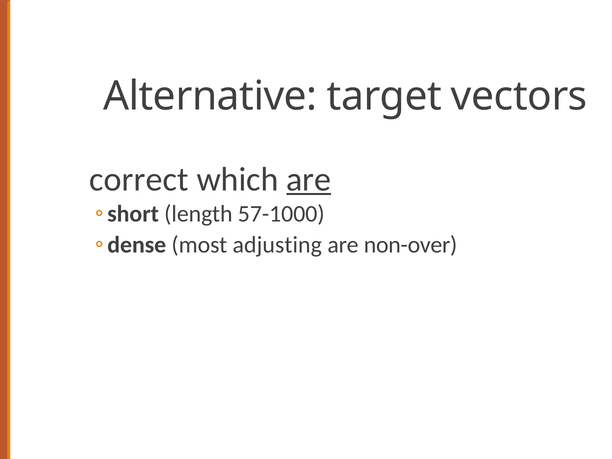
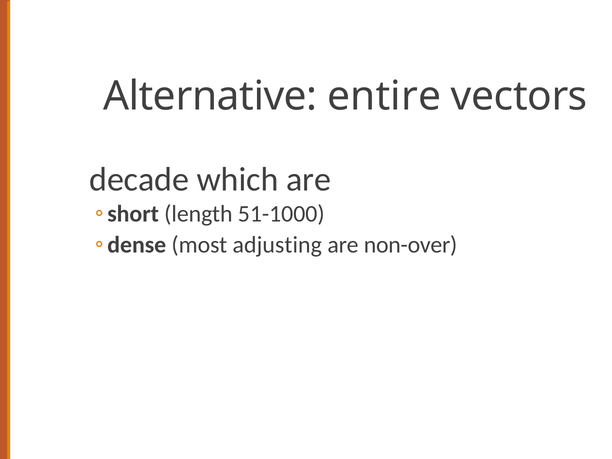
target: target -> entire
correct: correct -> decade
are at (309, 179) underline: present -> none
57-1000: 57-1000 -> 51-1000
